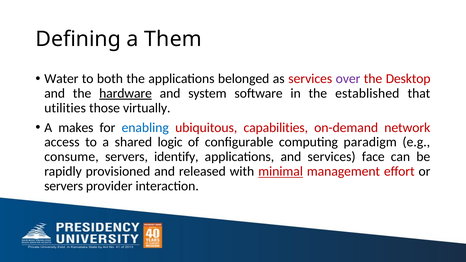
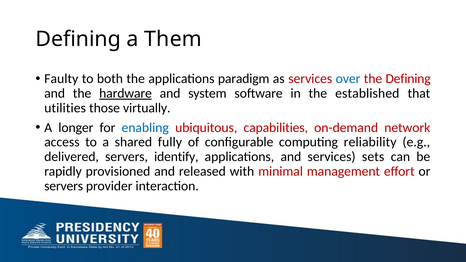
Water: Water -> Faulty
belonged: belonged -> paradigm
over colour: purple -> blue
the Desktop: Desktop -> Defining
makes: makes -> longer
logic: logic -> fully
paradigm: paradigm -> reliability
consume: consume -> delivered
face: face -> sets
minimal underline: present -> none
